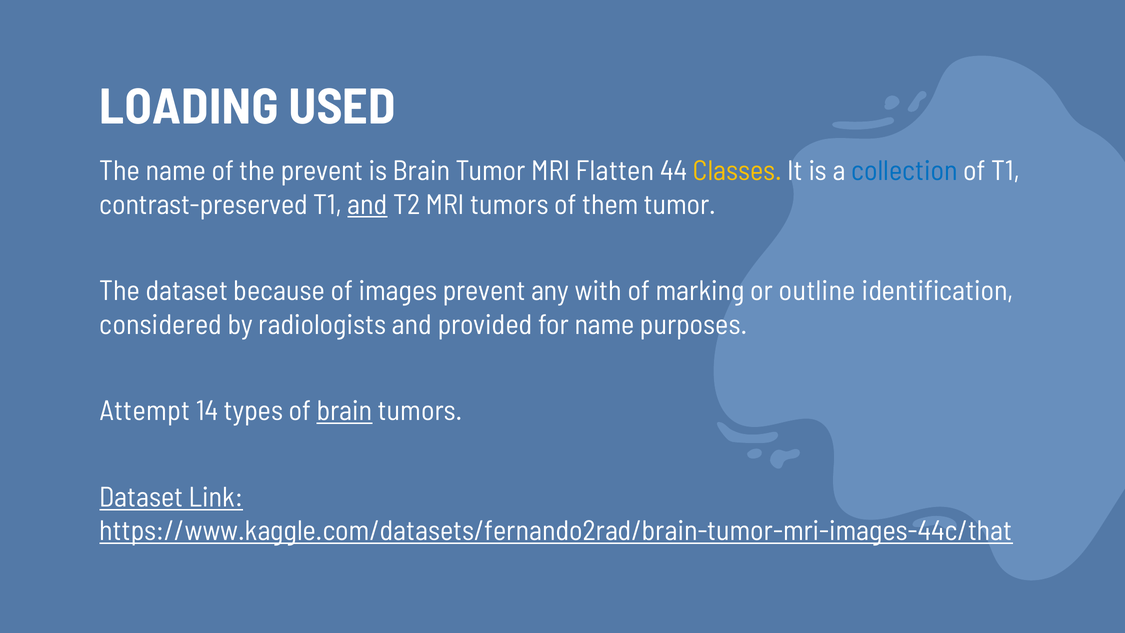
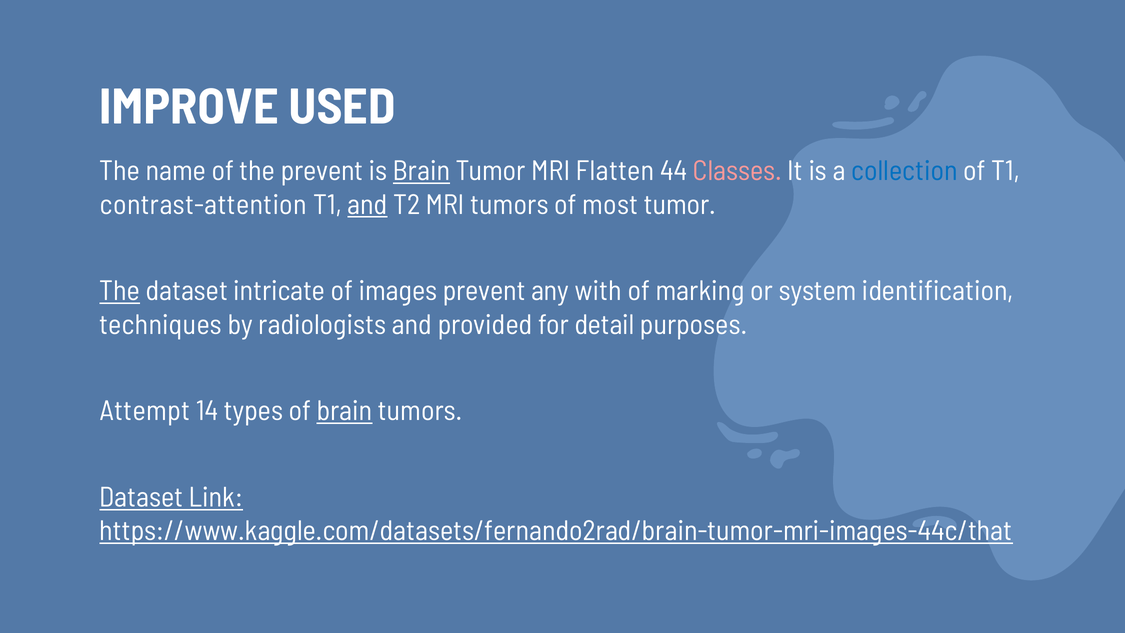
LOADING: LOADING -> IMPROVE
Brain at (421, 171) underline: none -> present
Classes colour: yellow -> pink
contrast-preserved: contrast-preserved -> contrast-attention
them: them -> most
The at (120, 291) underline: none -> present
because: because -> intricate
outline: outline -> system
considered: considered -> techniques
for name: name -> detail
